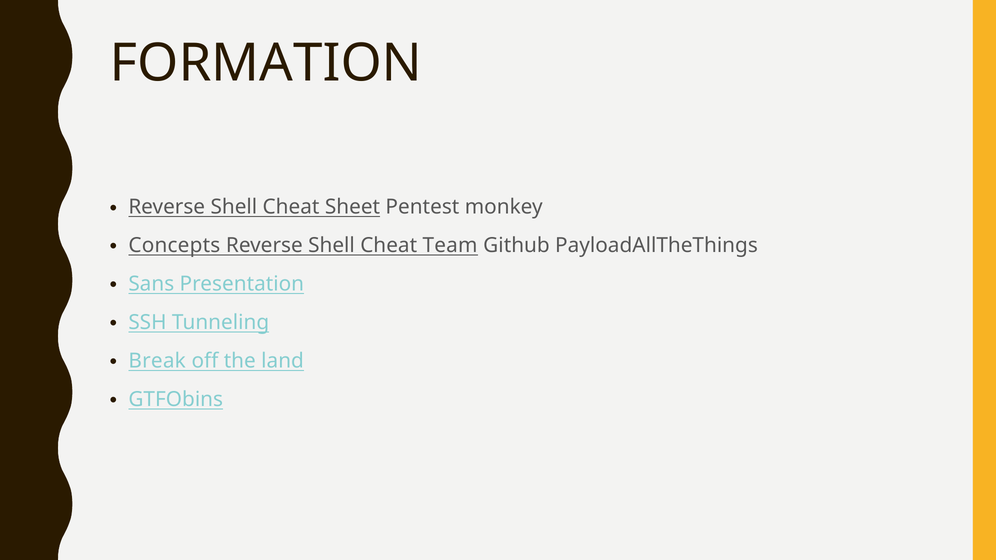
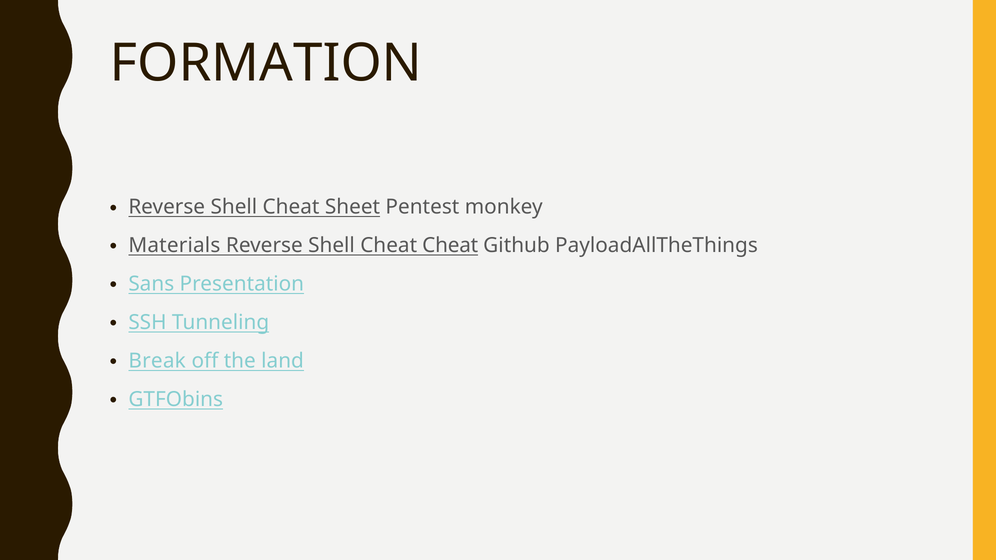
Concepts: Concepts -> Materials
Cheat Team: Team -> Cheat
